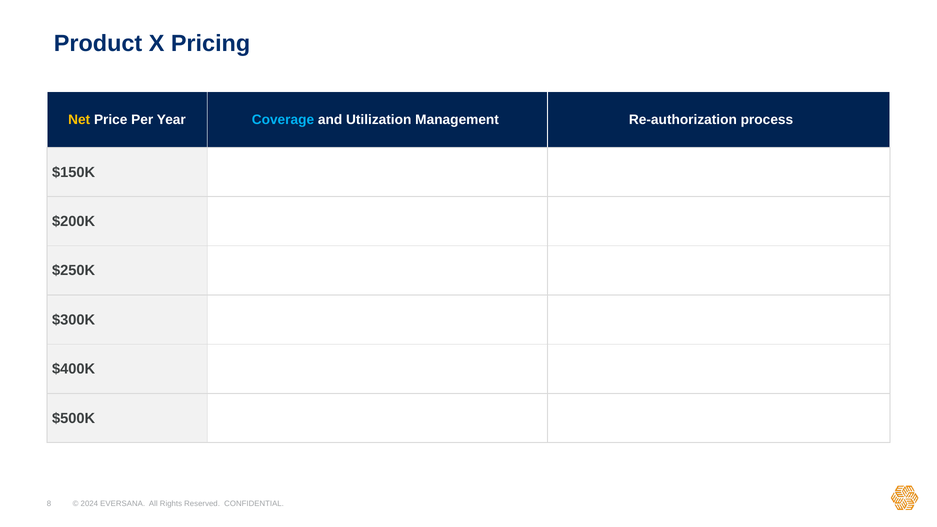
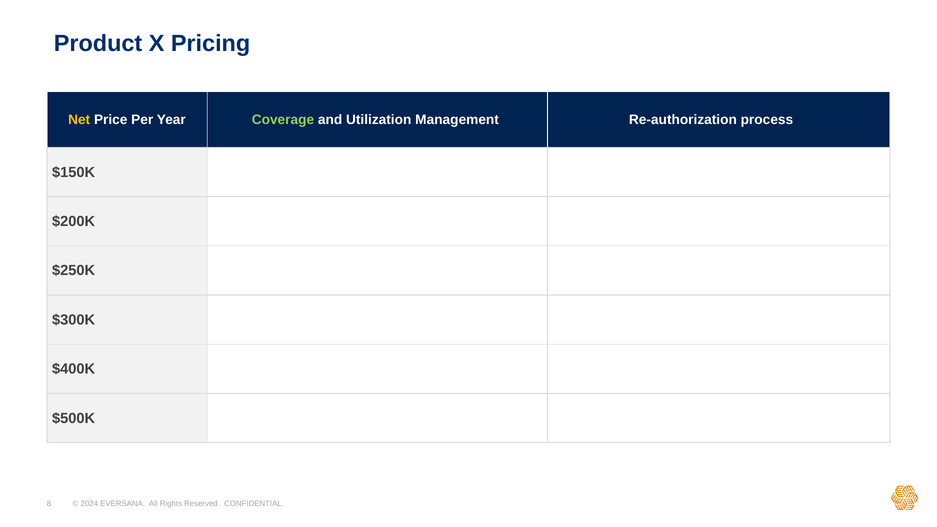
Coverage colour: light blue -> light green
